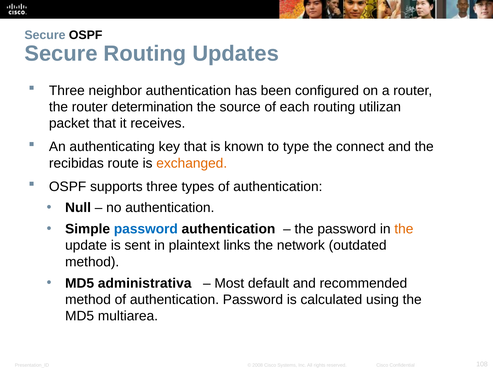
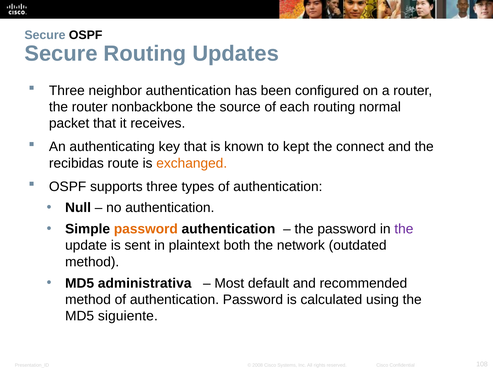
determination: determination -> nonbackbone
utilizan: utilizan -> normal
type: type -> kept
password at (146, 229) colour: blue -> orange
the at (404, 229) colour: orange -> purple
links: links -> both
multiarea: multiarea -> siguiente
